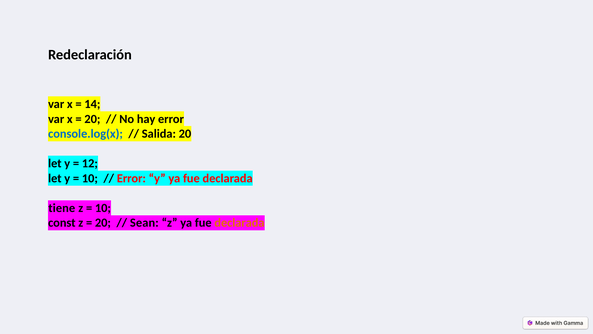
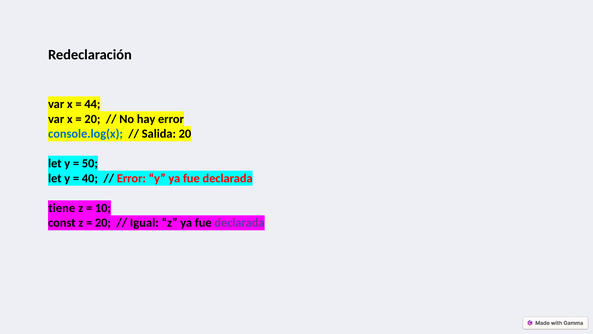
14: 14 -> 44
12: 12 -> 50
10 at (90, 178): 10 -> 40
Sean: Sean -> Igual
declarada at (239, 223) colour: orange -> purple
